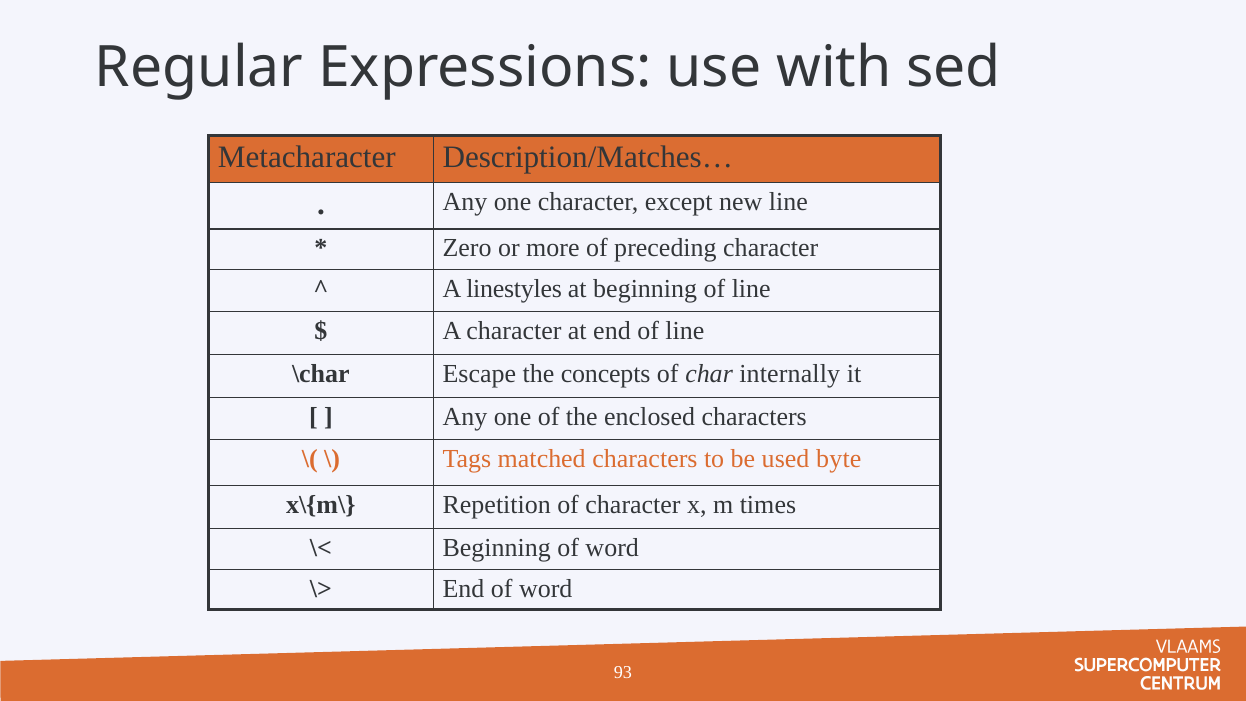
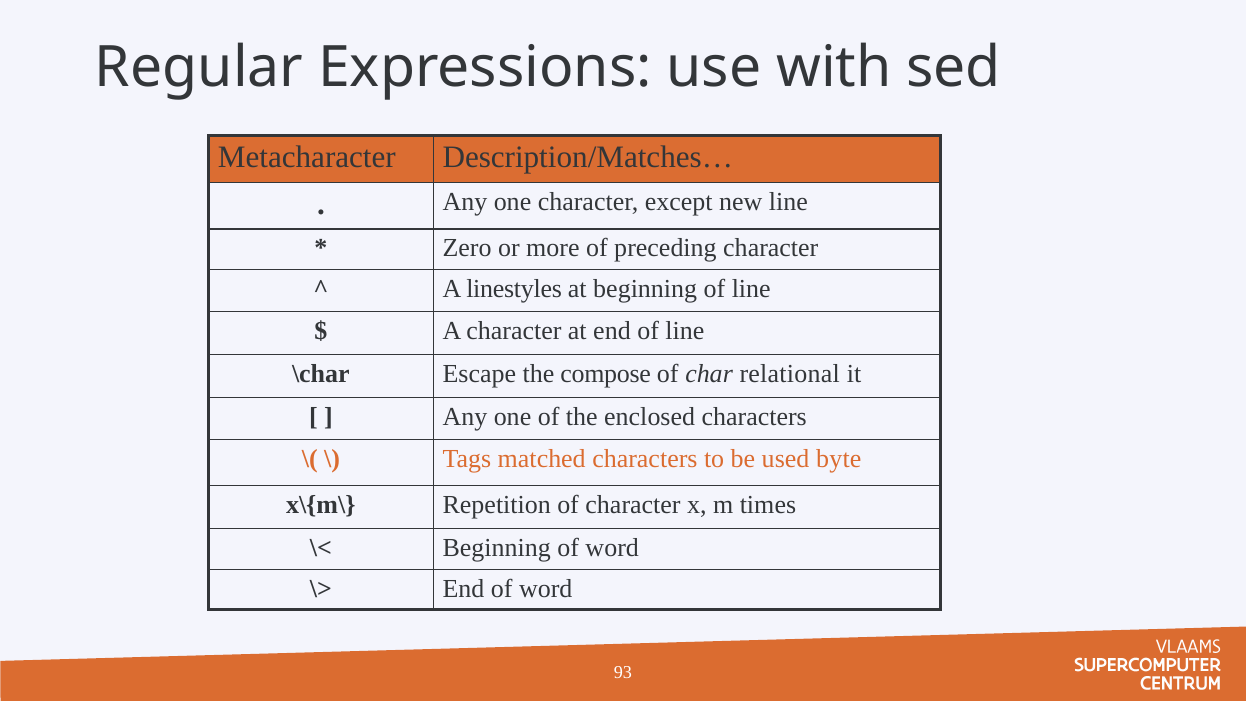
concepts: concepts -> compose
internally: internally -> relational
